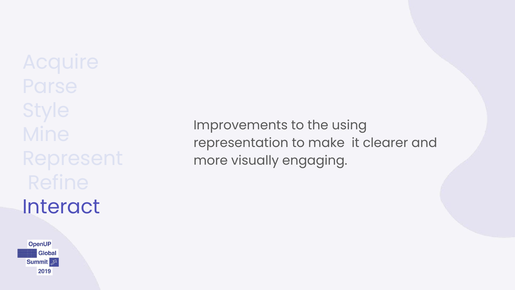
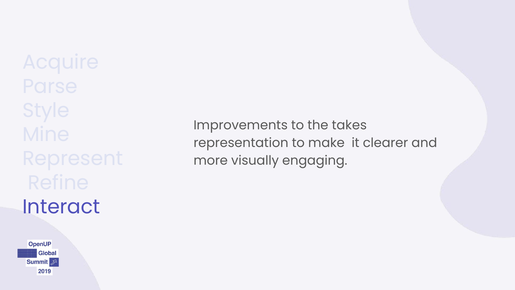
using: using -> takes
